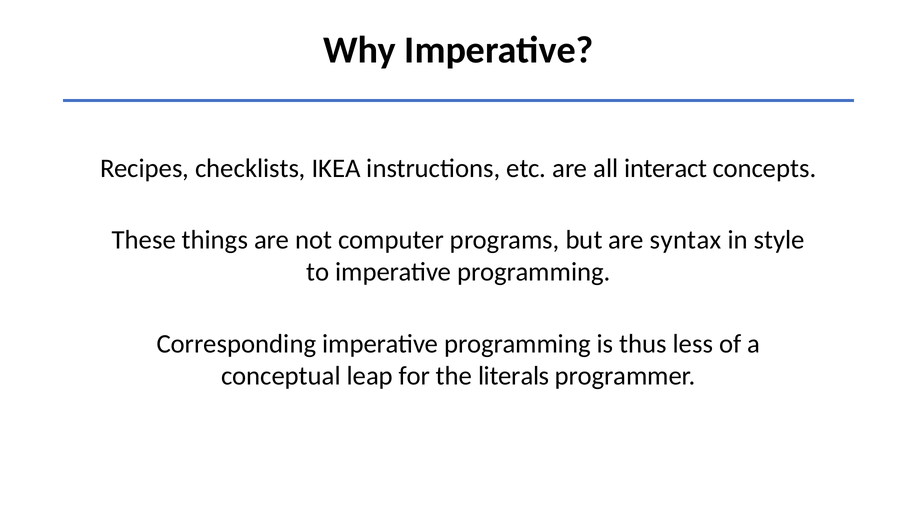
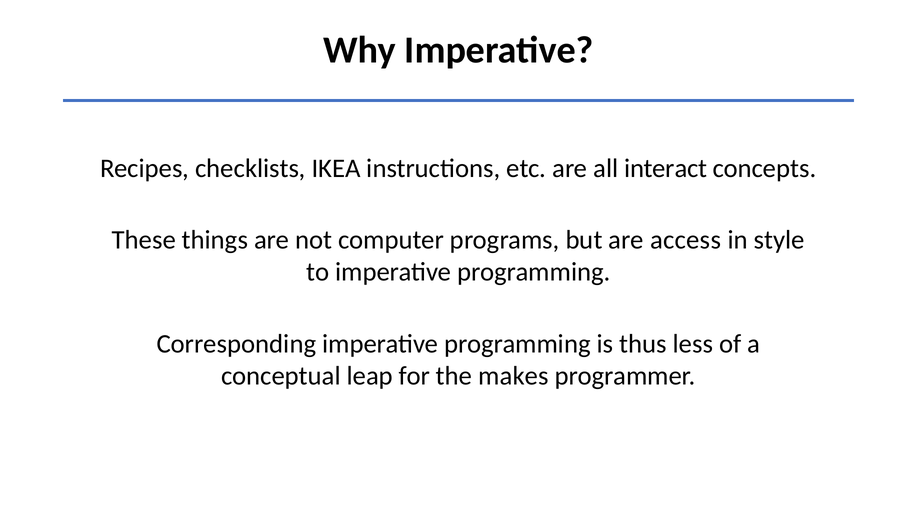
syntax: syntax -> access
literals: literals -> makes
